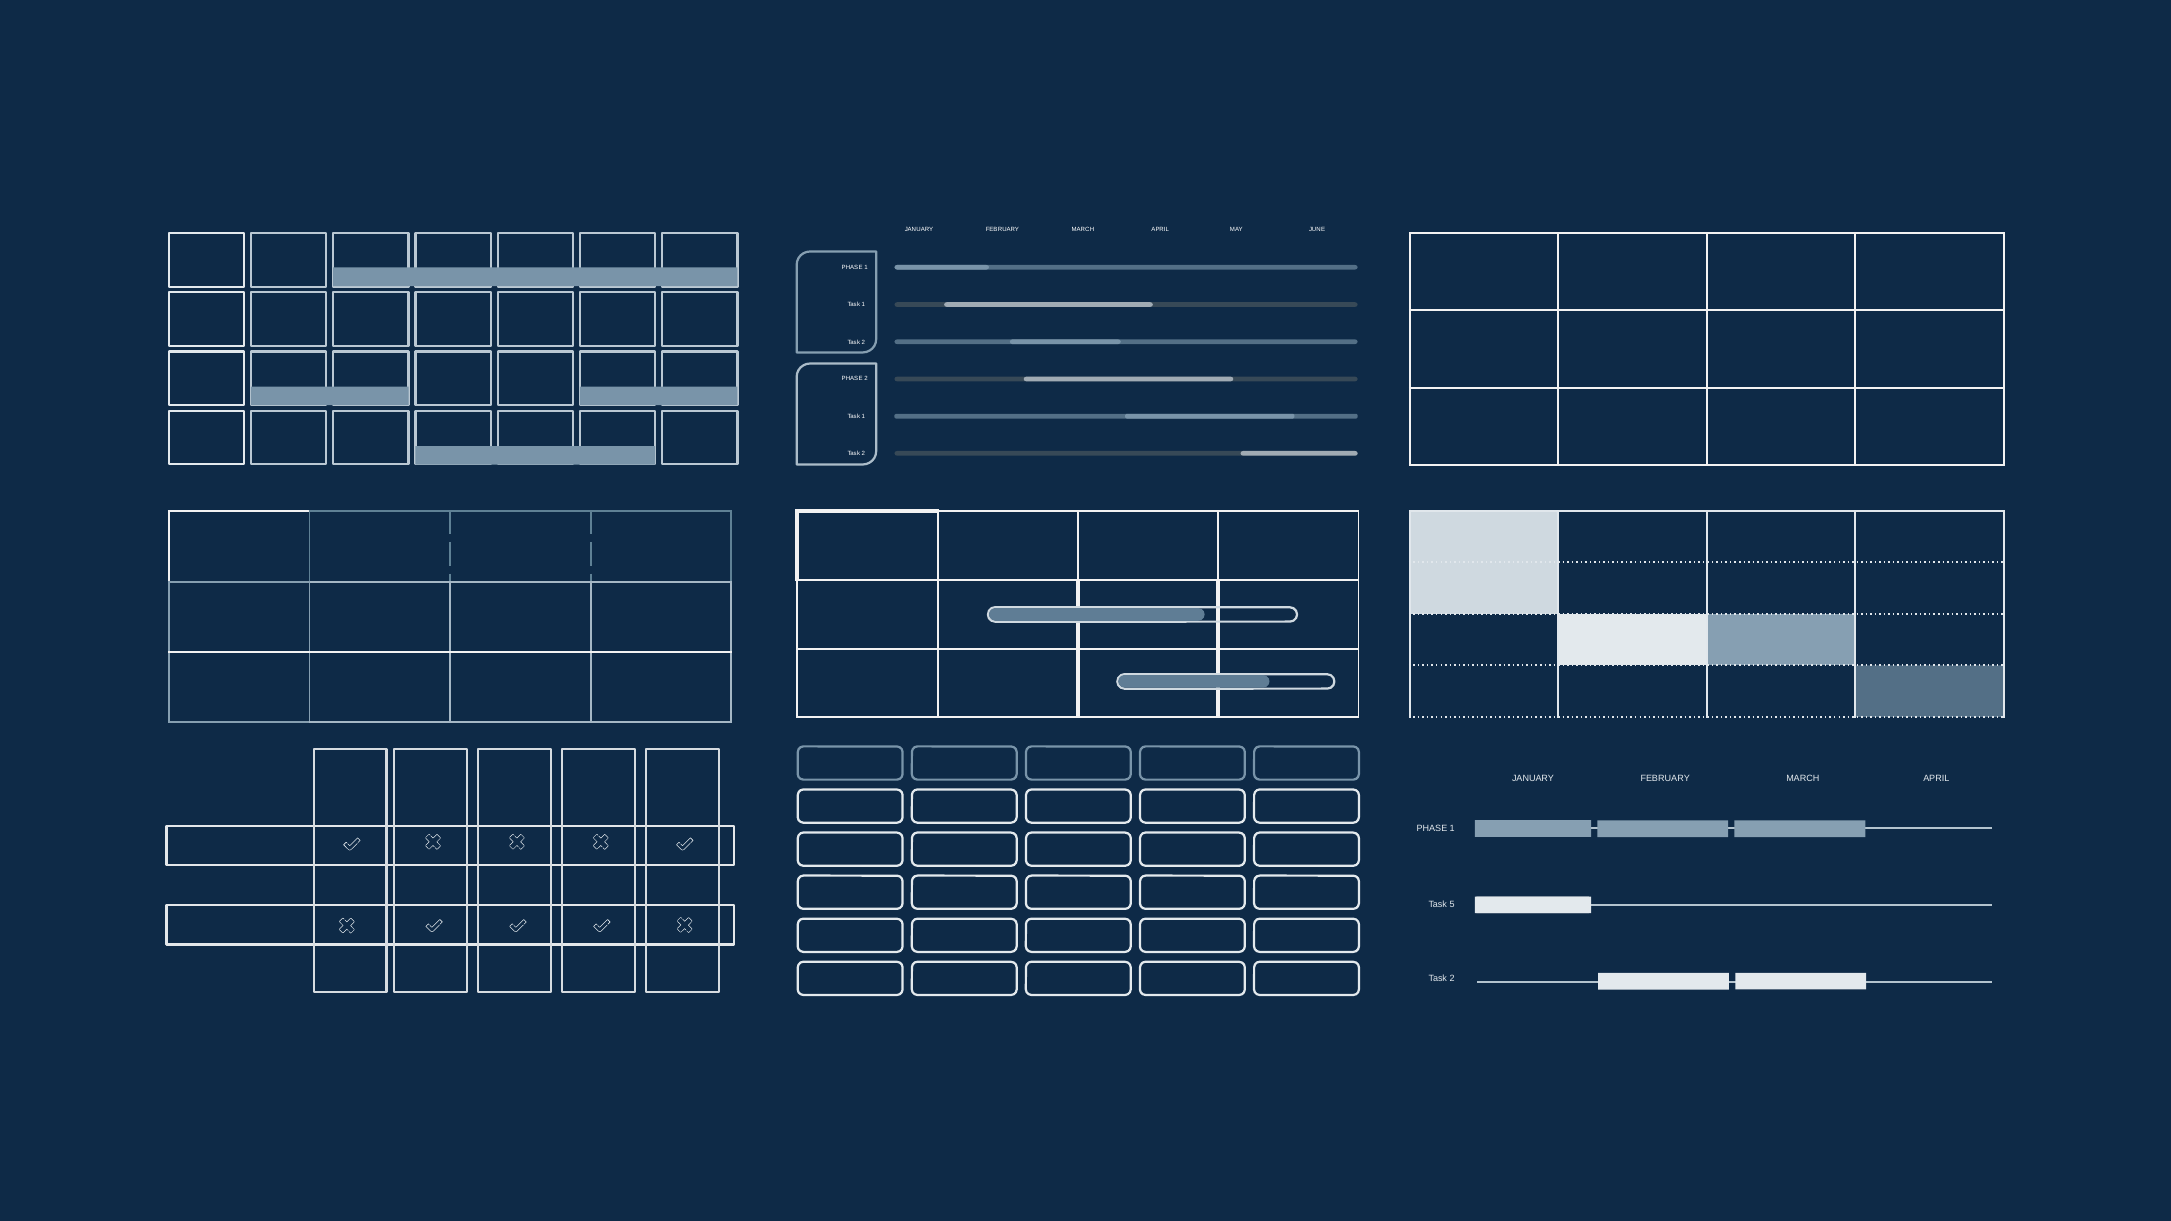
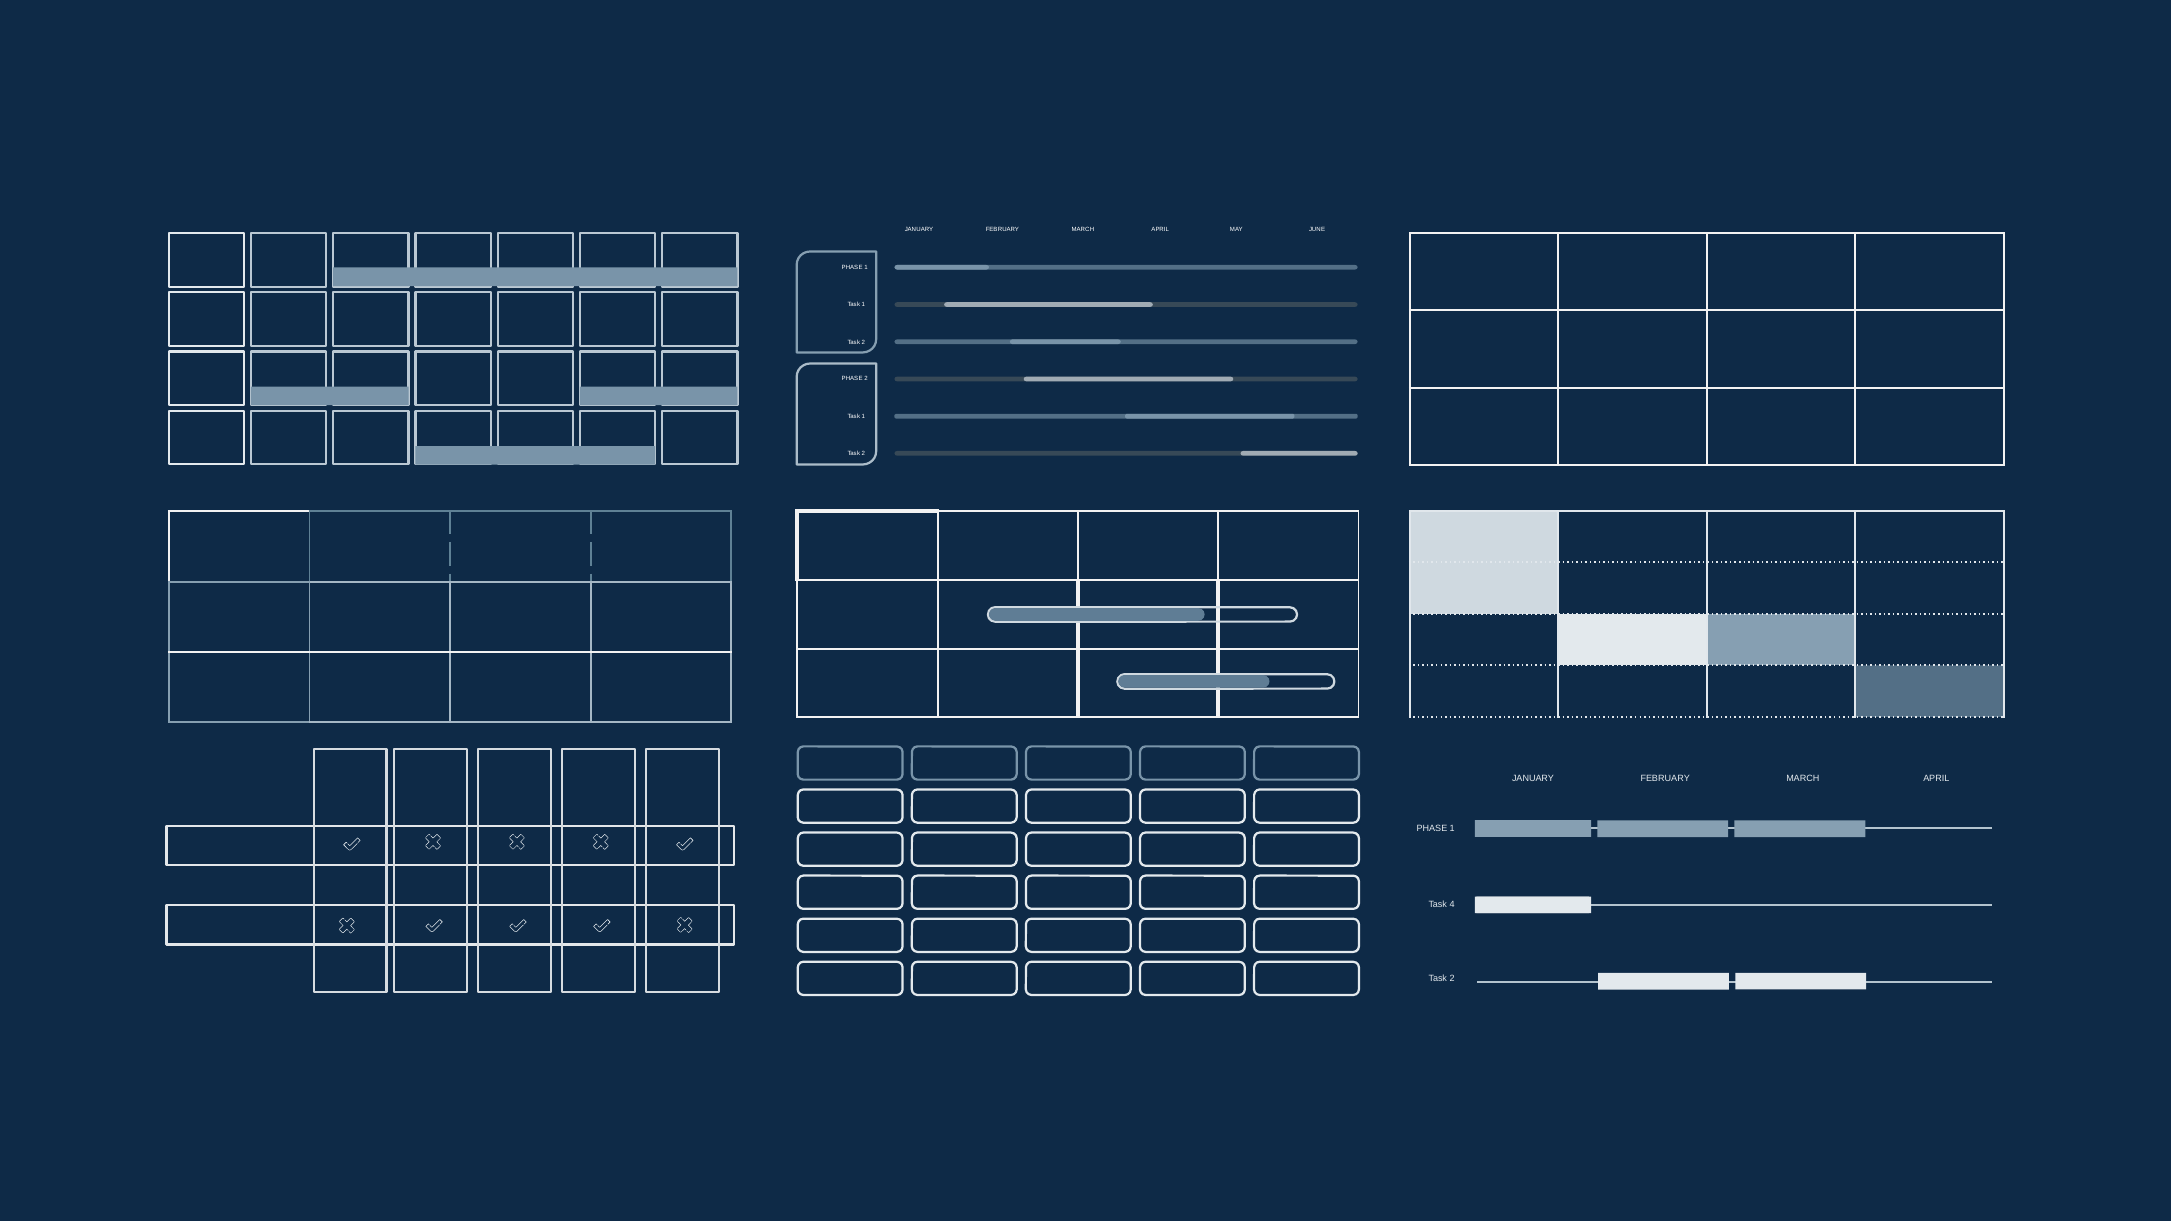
5: 5 -> 4
